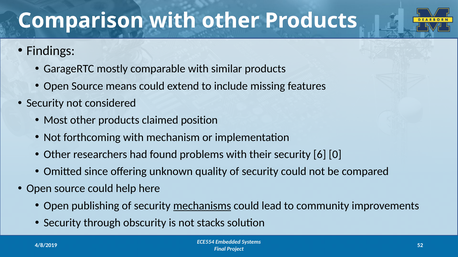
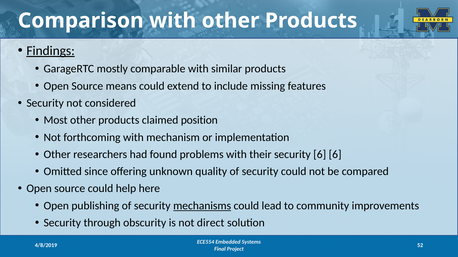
Findings underline: none -> present
6 0: 0 -> 6
stacks: stacks -> direct
